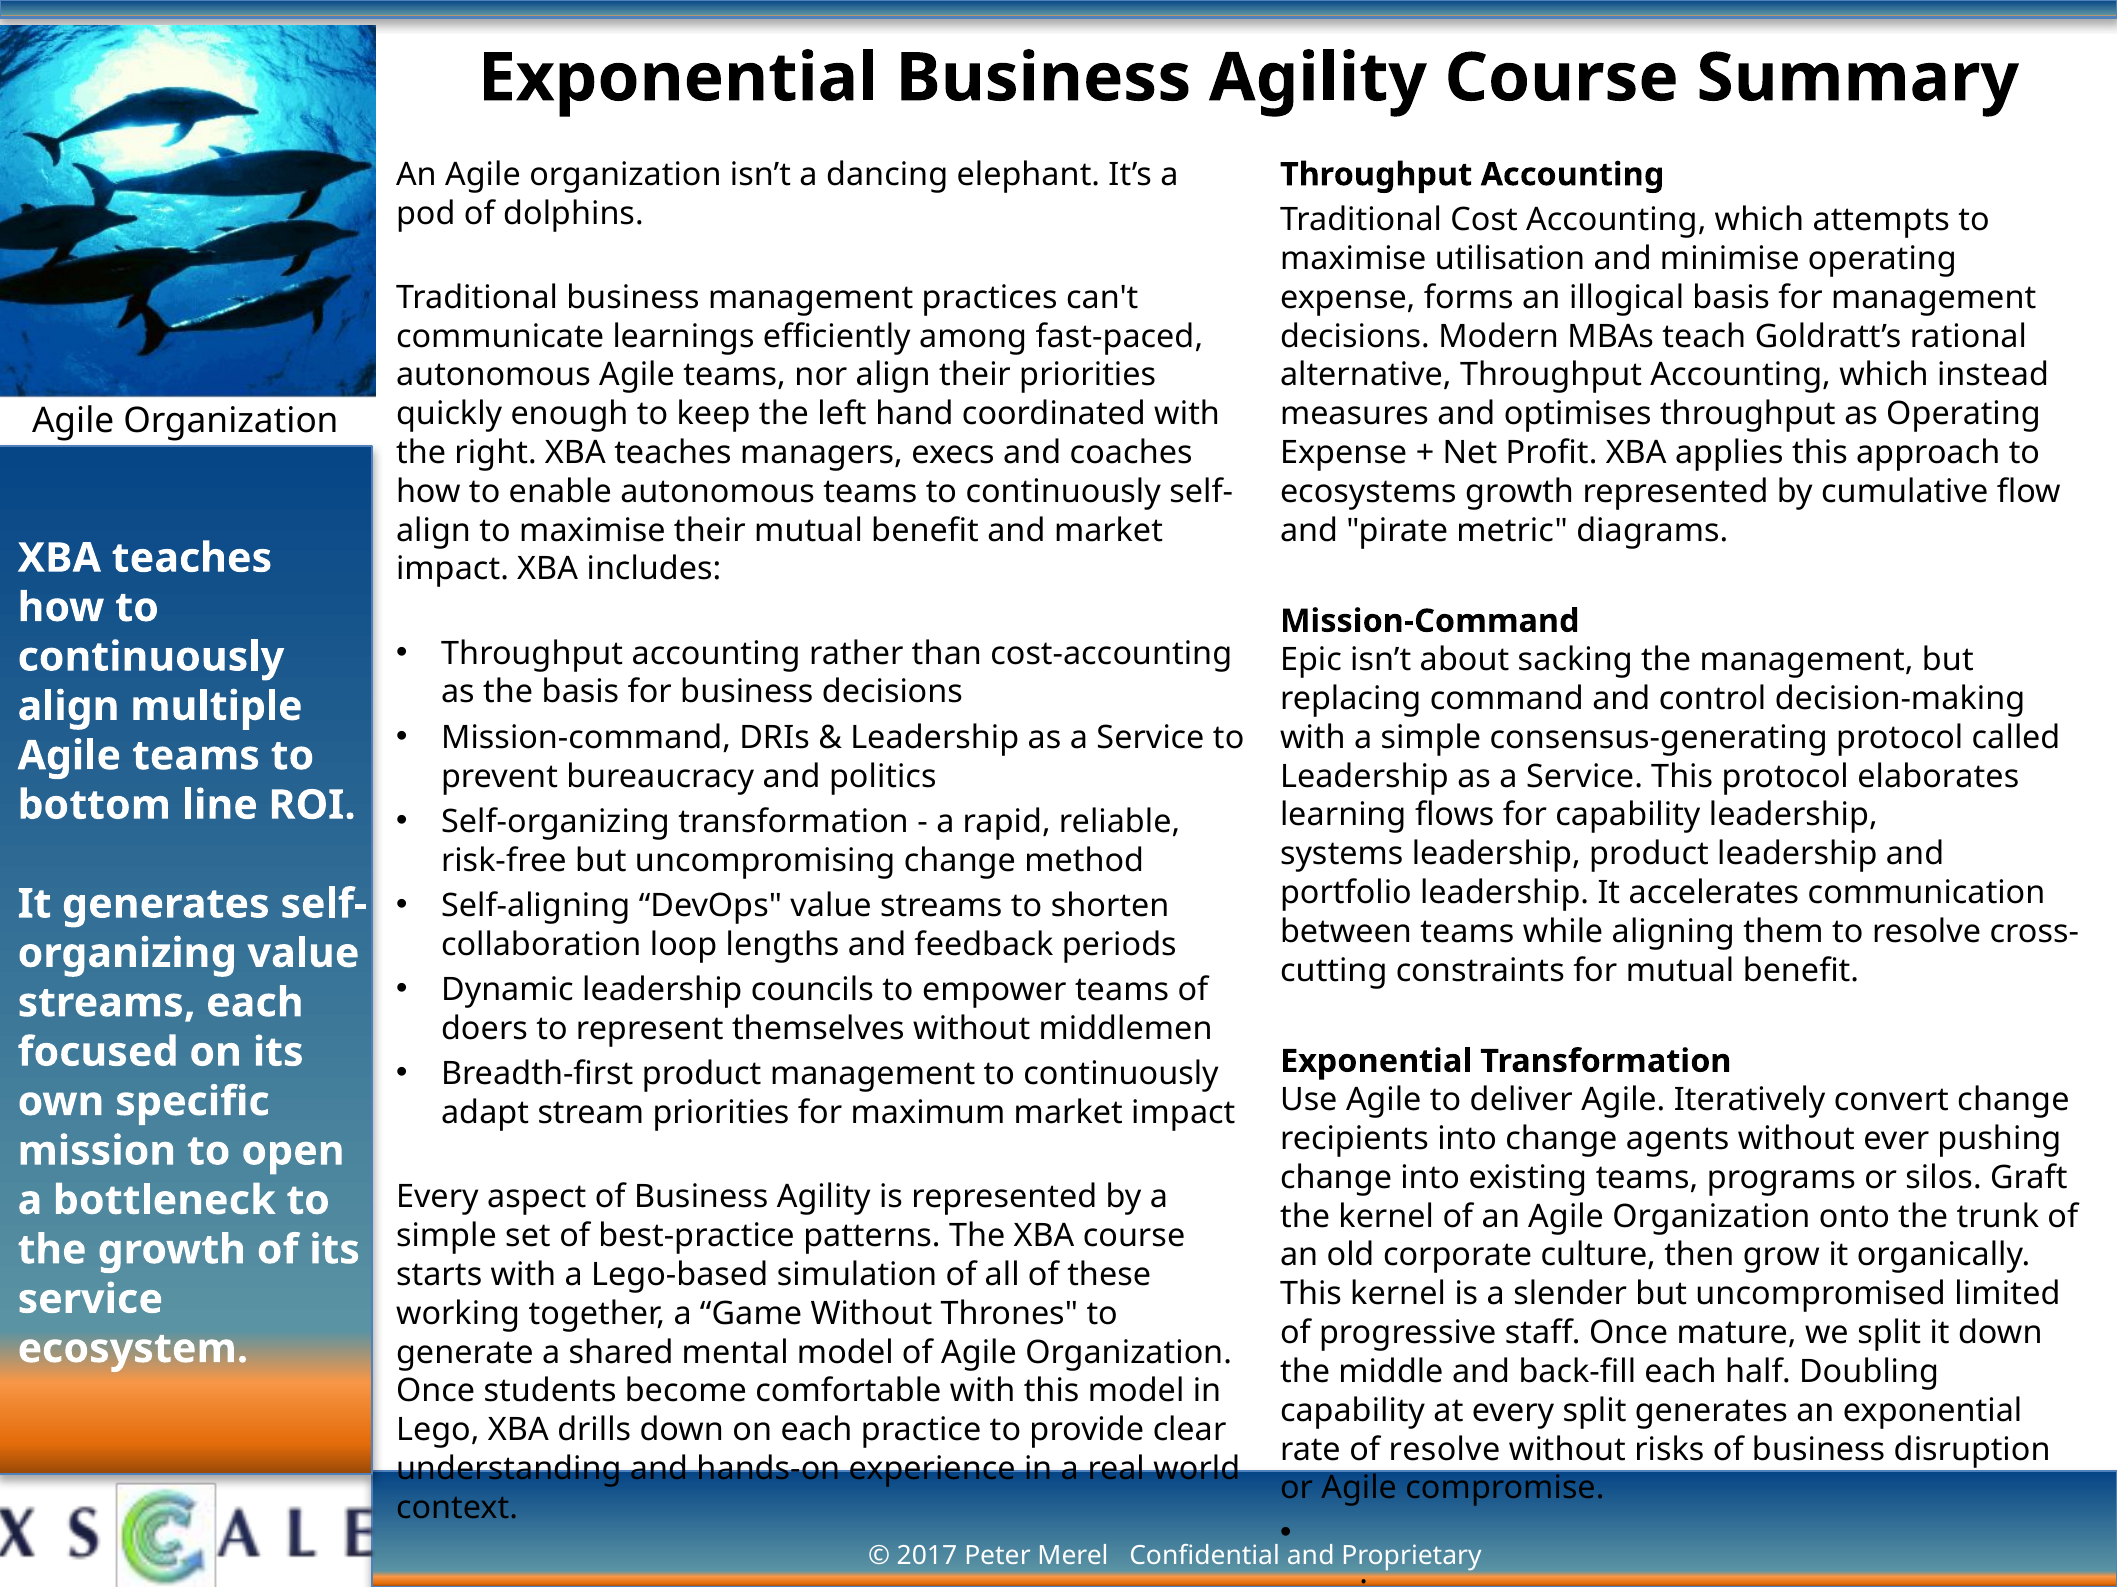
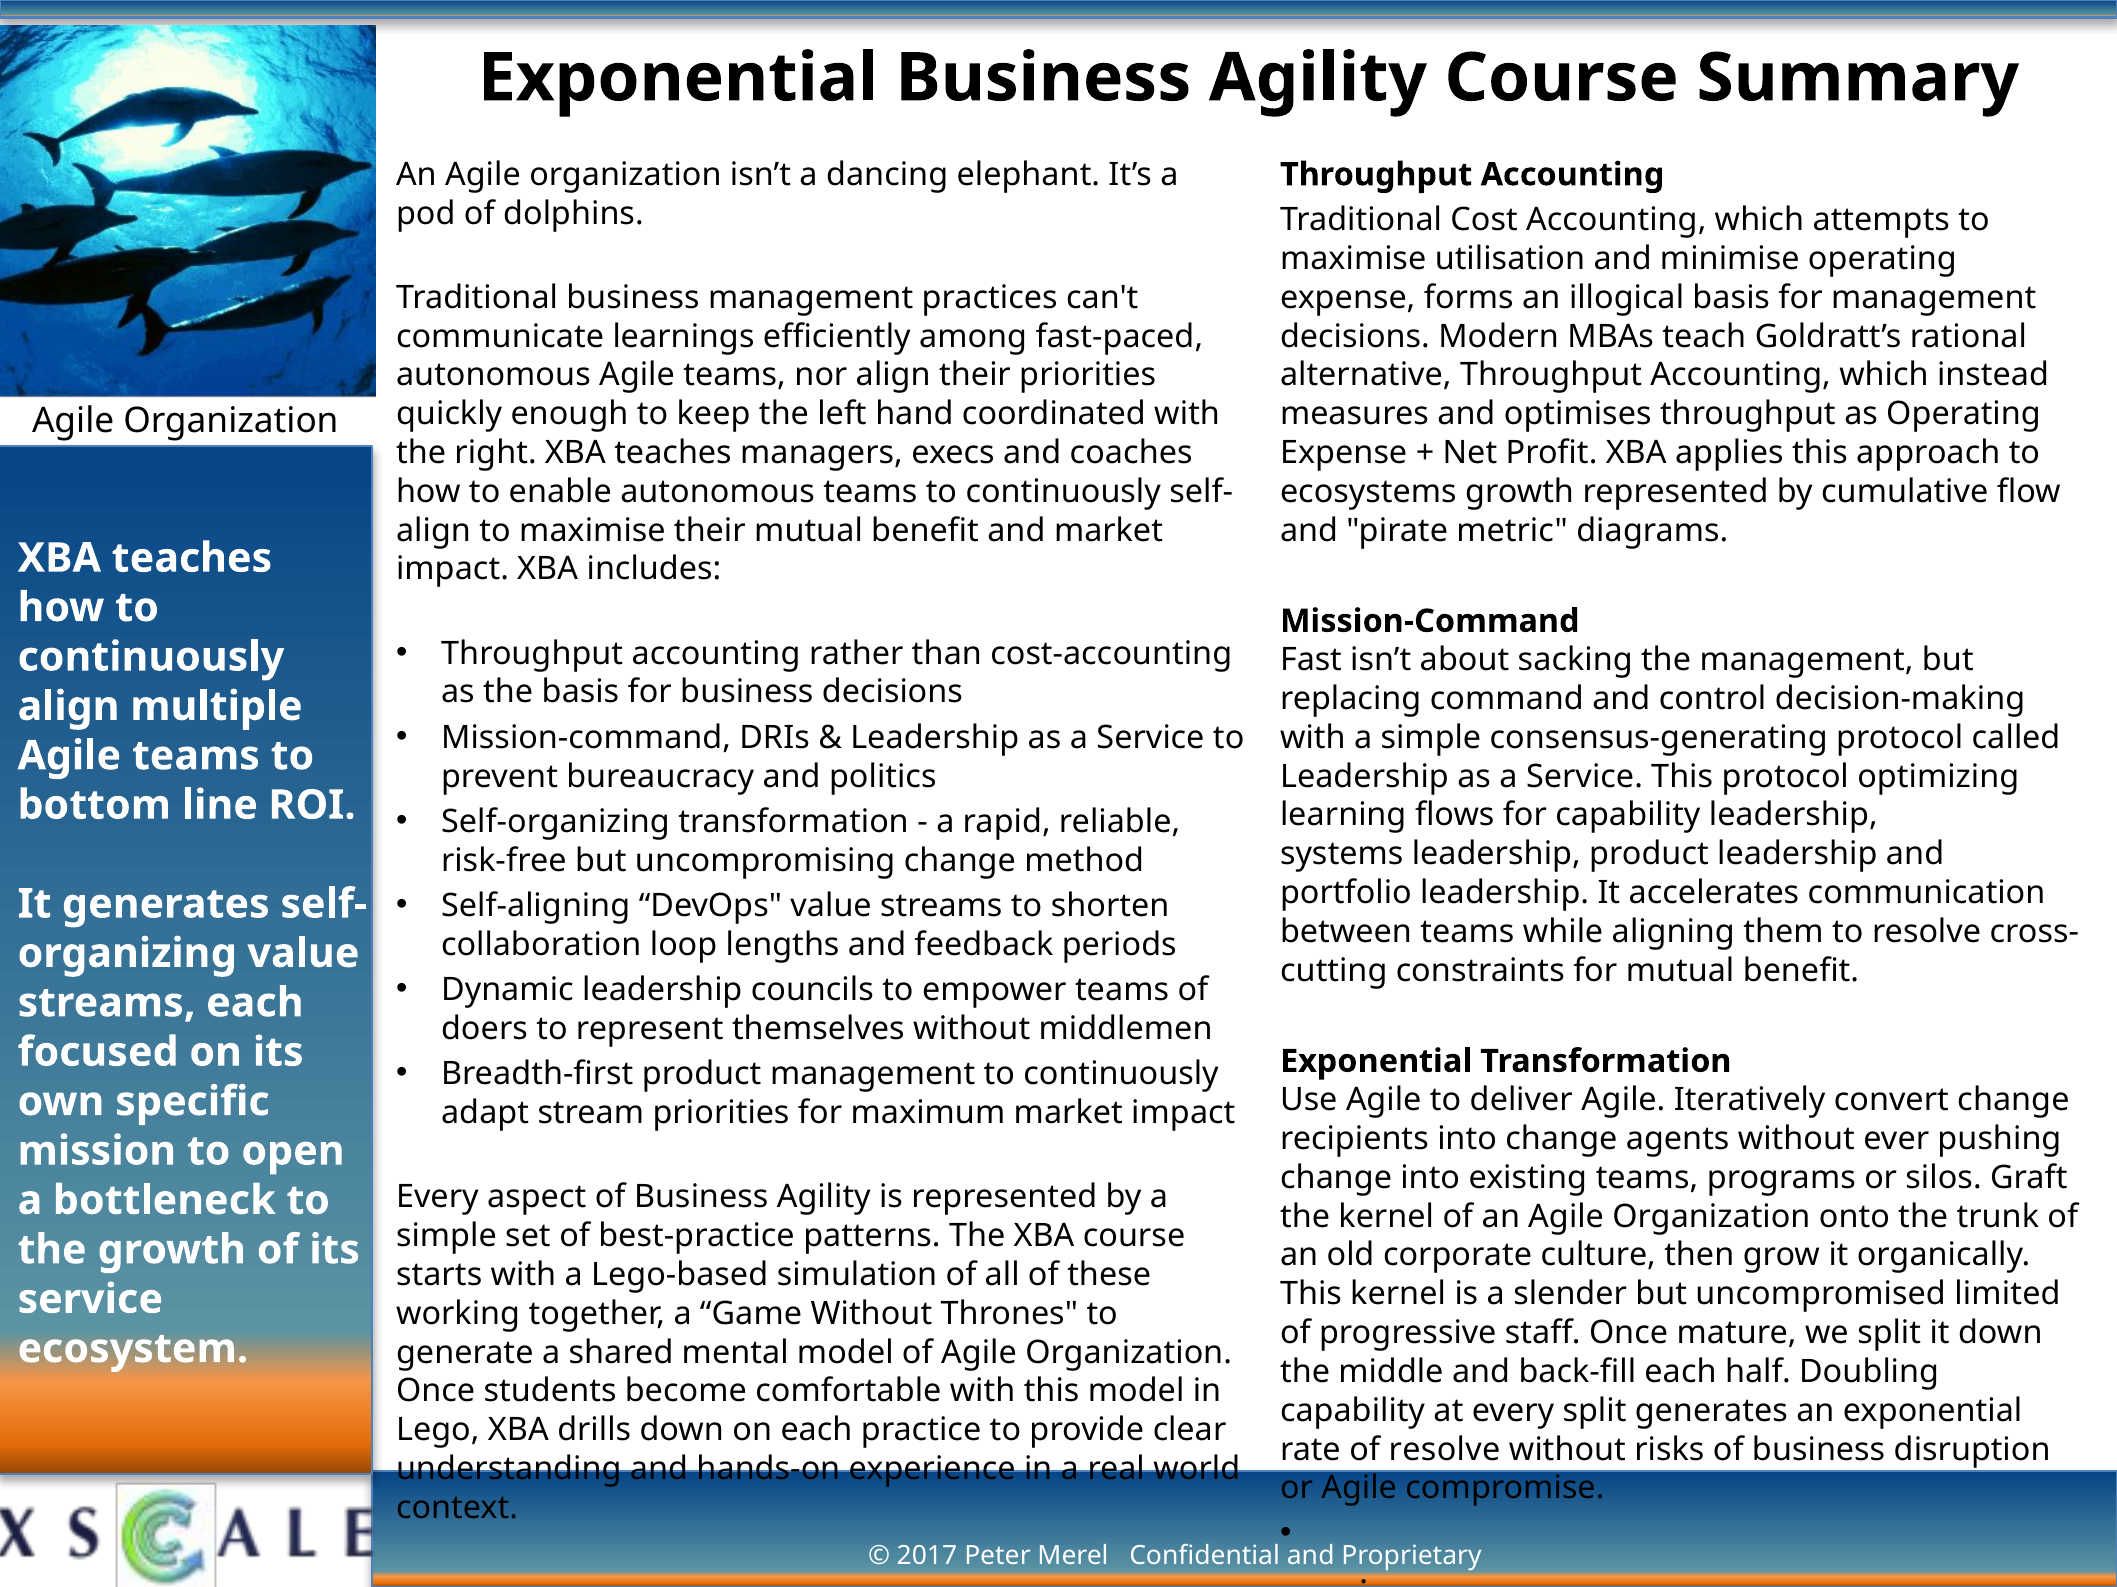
Epic: Epic -> Fast
elaborates: elaborates -> optimizing
